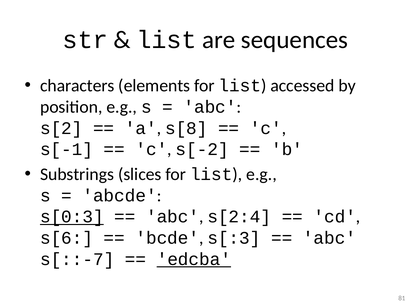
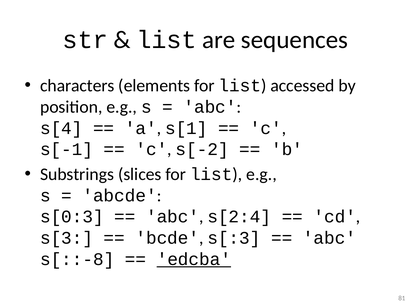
s[2: s[2 -> s[4
s[8: s[8 -> s[1
s[0:3 underline: present -> none
s[6: s[6 -> s[3
s[::-7: s[::-7 -> s[::-8
